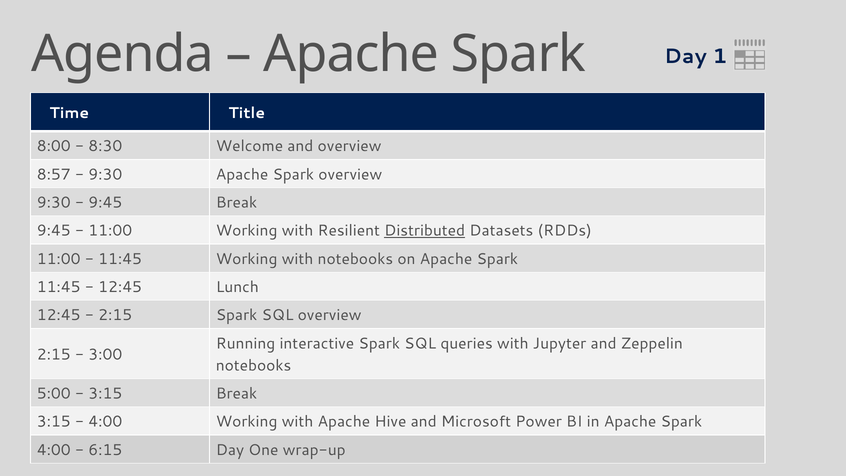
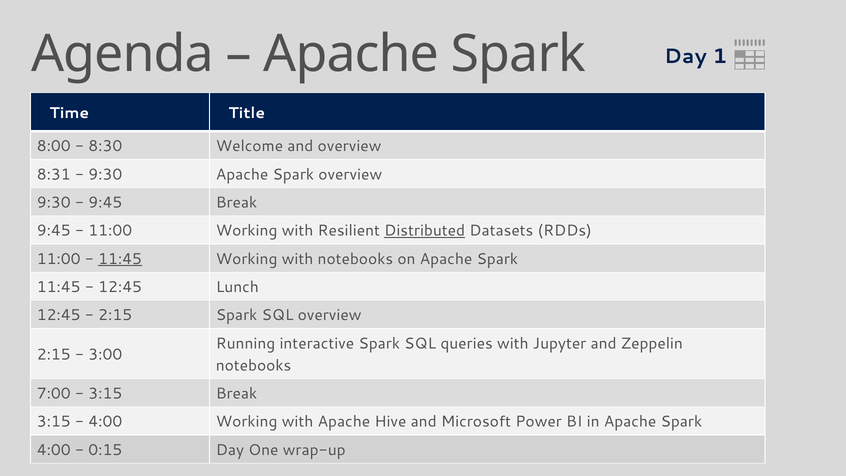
8:57: 8:57 -> 8:31
11:45 at (120, 259) underline: none -> present
5:00: 5:00 -> 7:00
6:15: 6:15 -> 0:15
